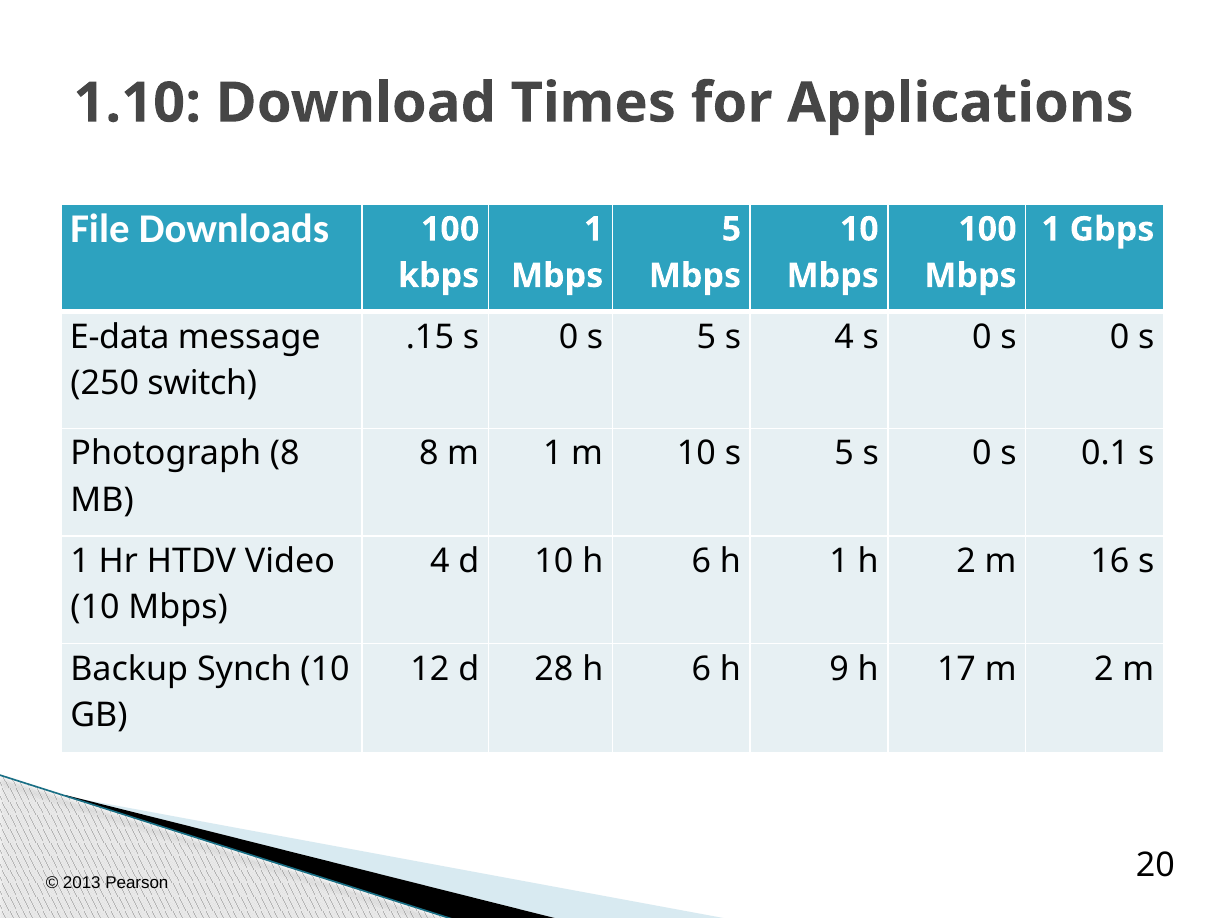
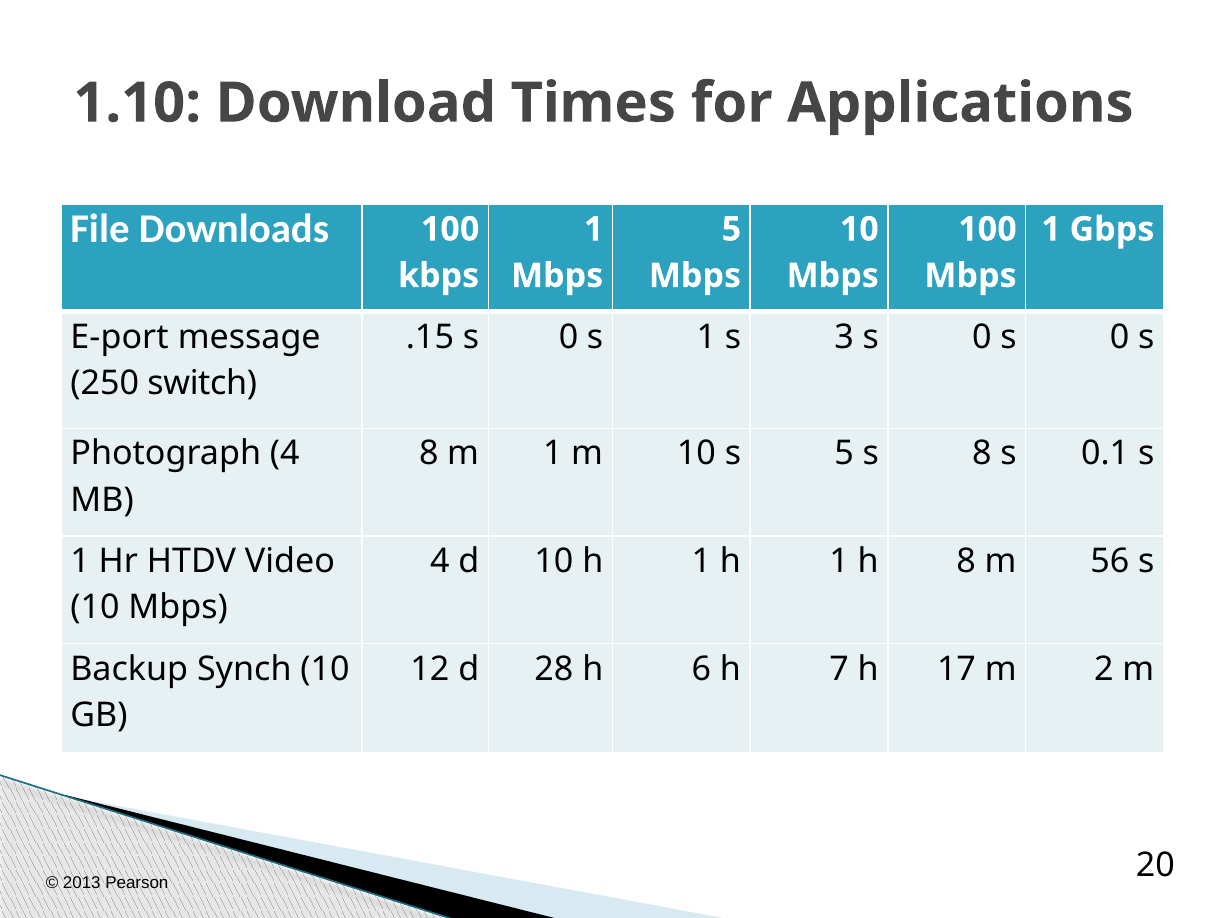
E-data: E-data -> E-port
0 s 5: 5 -> 1
s 4: 4 -> 3
Photograph 8: 8 -> 4
5 s 0: 0 -> 8
10 h 6: 6 -> 1
h 2: 2 -> 8
16: 16 -> 56
9: 9 -> 7
